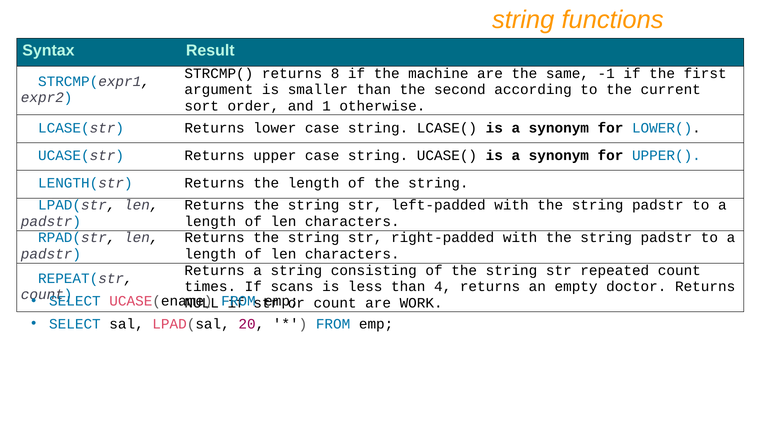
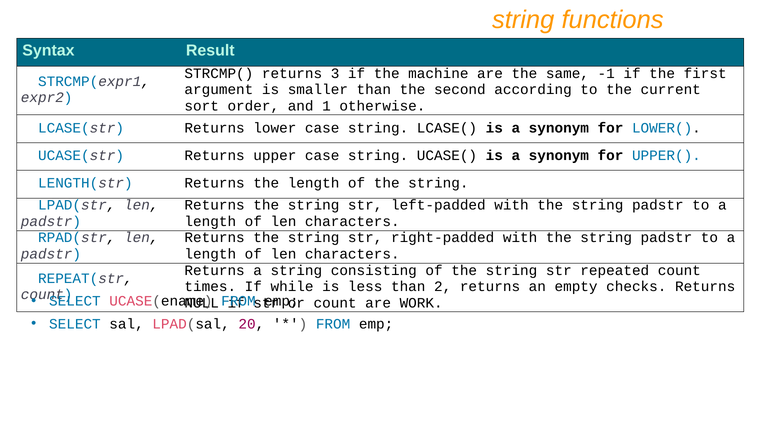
8: 8 -> 3
scans: scans -> while
4: 4 -> 2
doctor: doctor -> checks
